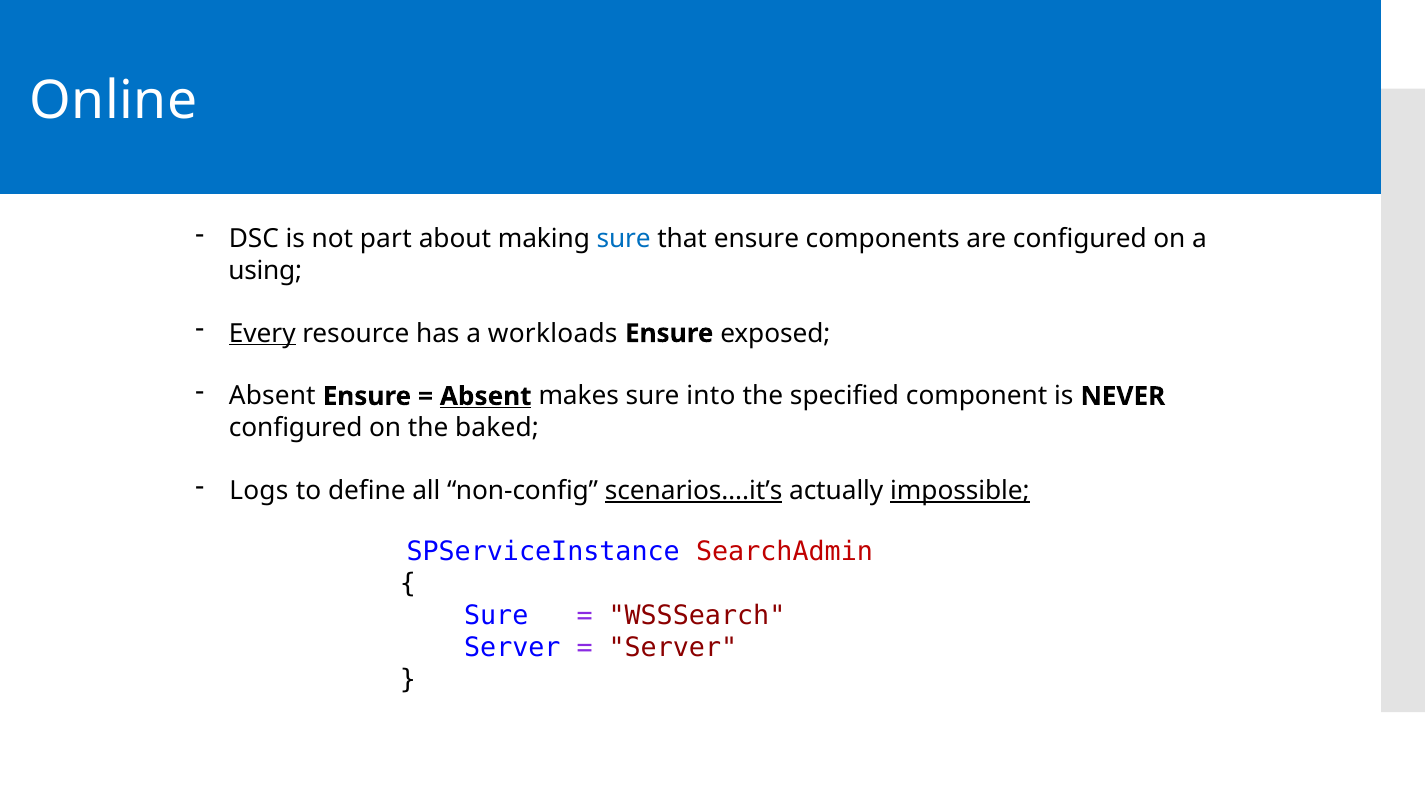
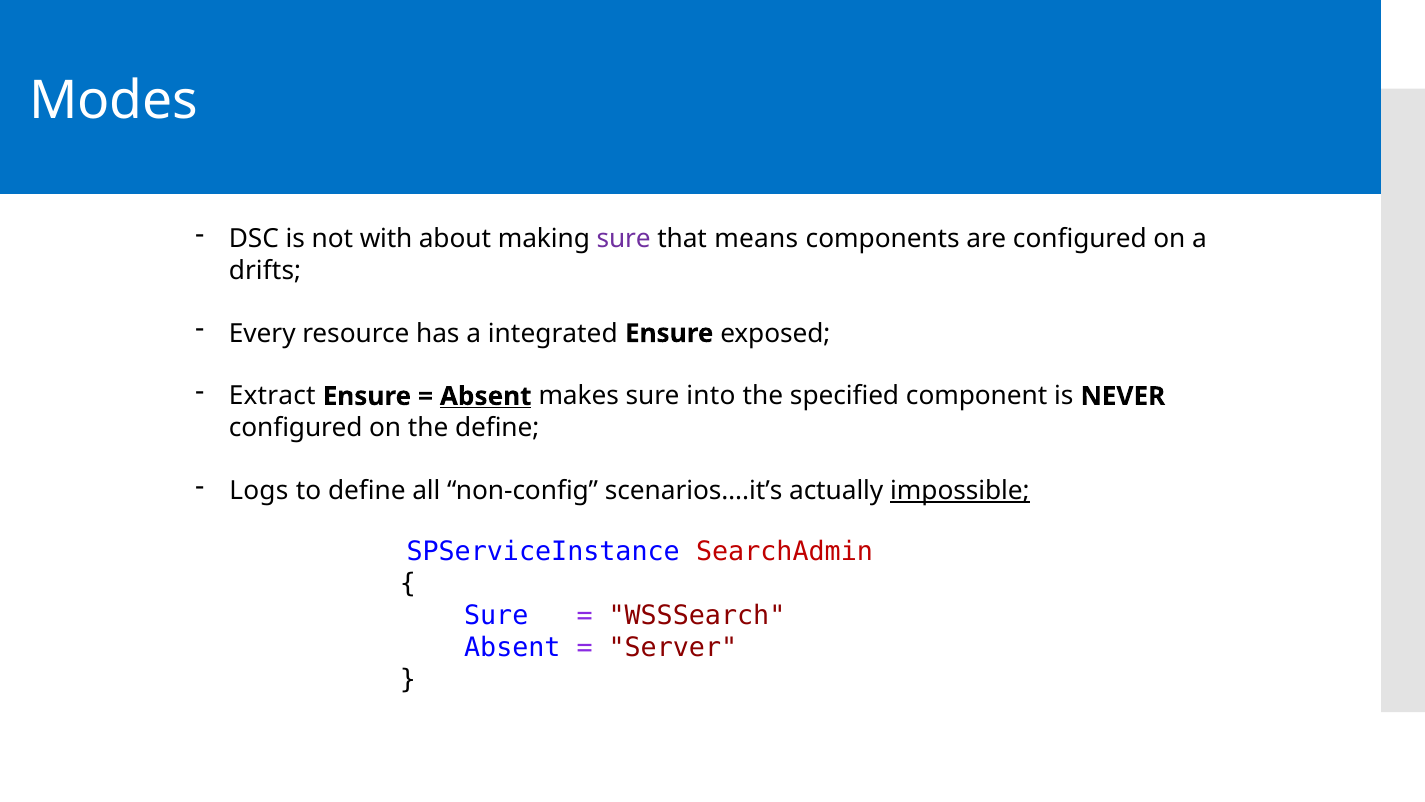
Online: Online -> Modes
part: part -> with
sure at (624, 239) colour: blue -> purple
that ensure: ensure -> means
using: using -> drifts
Every underline: present -> none
workloads: workloads -> integrated
Absent at (272, 396): Absent -> Extract
the baked: baked -> define
scenarios….it’s underline: present -> none
Server at (512, 647): Server -> Absent
